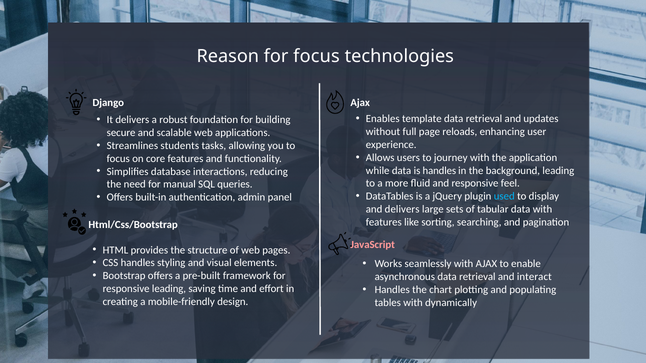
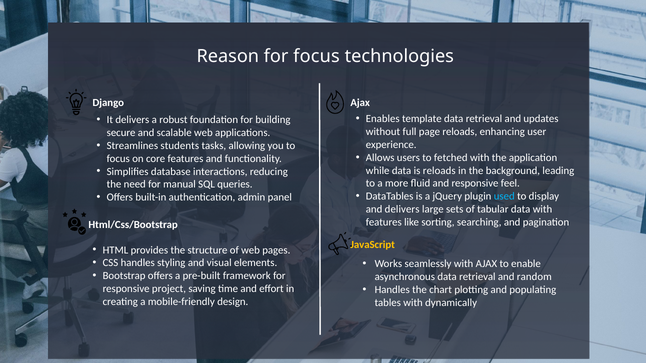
journey: journey -> fetched
is handles: handles -> reloads
JavaScript colour: pink -> yellow
interact: interact -> random
responsive leading: leading -> project
